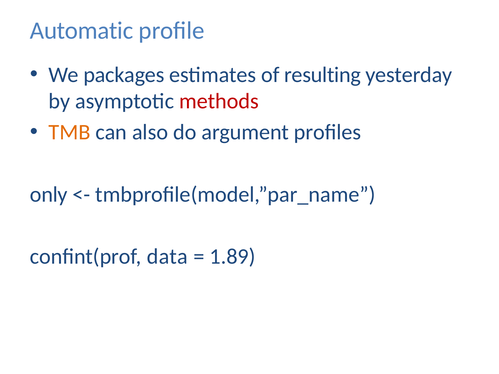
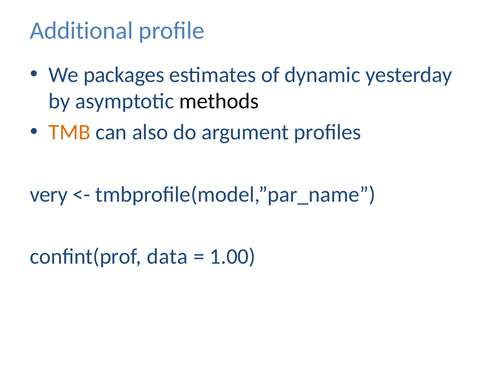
Automatic: Automatic -> Additional
resulting: resulting -> dynamic
methods colour: red -> black
only: only -> very
1.89: 1.89 -> 1.00
